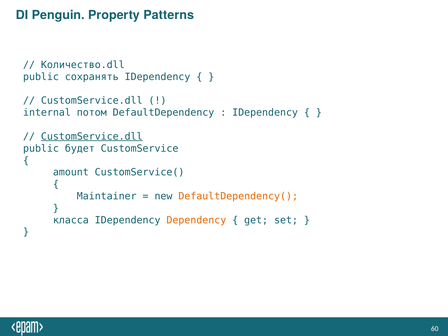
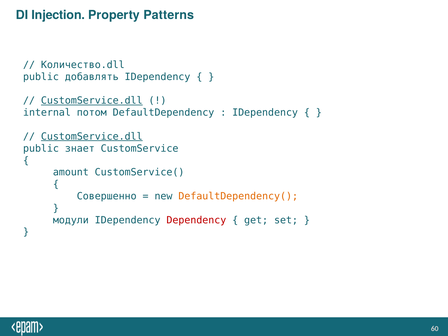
Penguin: Penguin -> Injection
сохранять: сохранять -> добавлять
CustomService.dll at (92, 101) underline: none -> present
будет: будет -> знает
Maintainer: Maintainer -> Совершенно
класса: класса -> модули
Dependency colour: orange -> red
